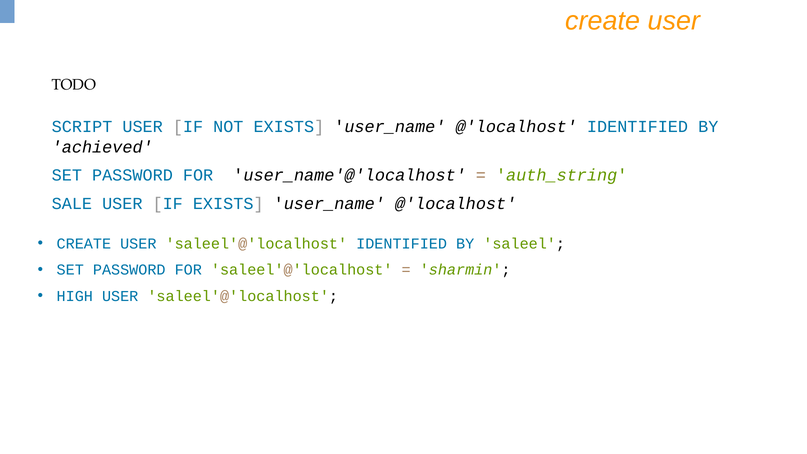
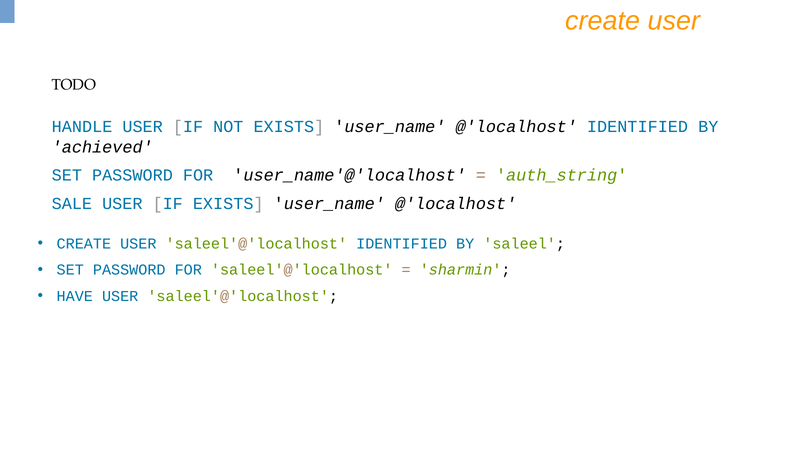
SCRIPT: SCRIPT -> HANDLE
HIGH: HIGH -> HAVE
